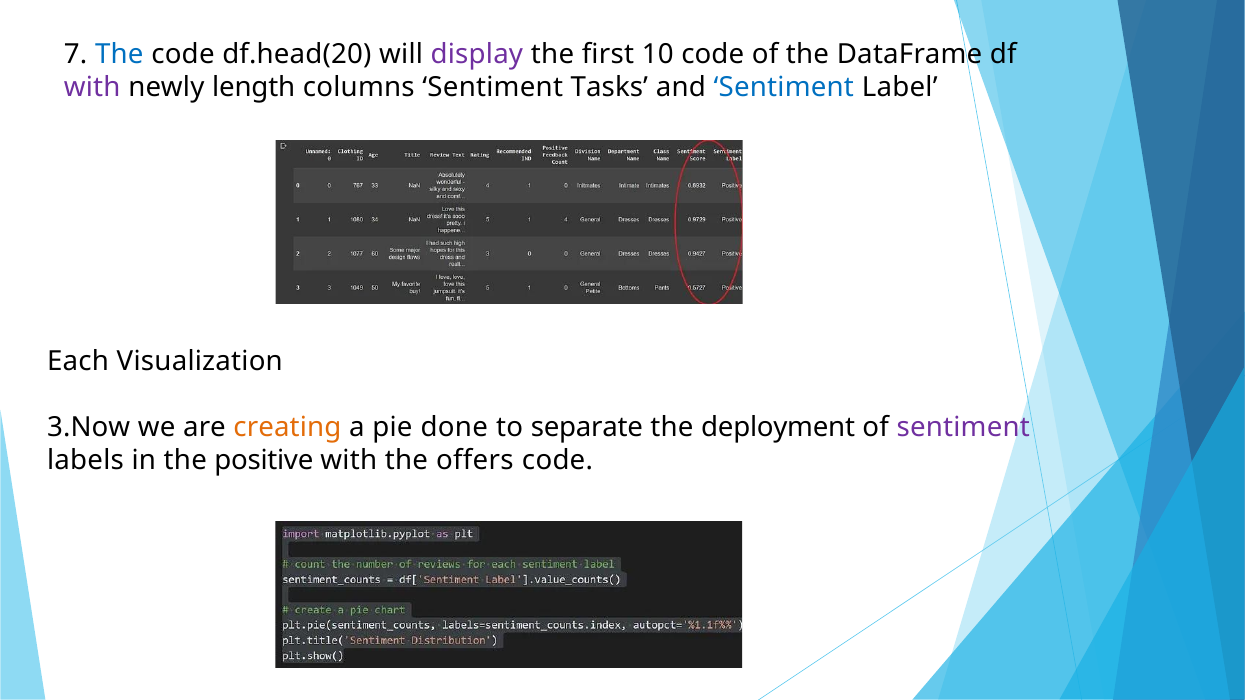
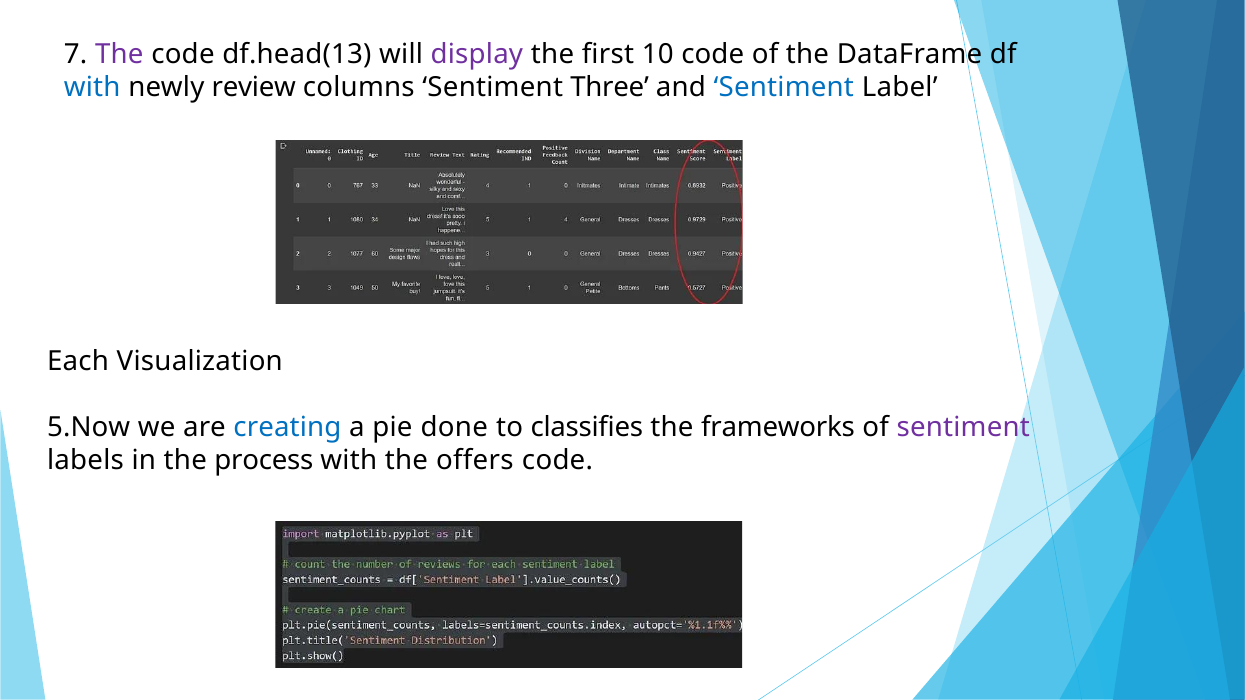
The at (119, 55) colour: blue -> purple
df.head(20: df.head(20 -> df.head(13
with at (92, 88) colour: purple -> blue
length: length -> review
Tasks: Tasks -> Three
3.Now: 3.Now -> 5.Now
creating colour: orange -> blue
separate: separate -> classifies
deployment: deployment -> frameworks
positive: positive -> process
